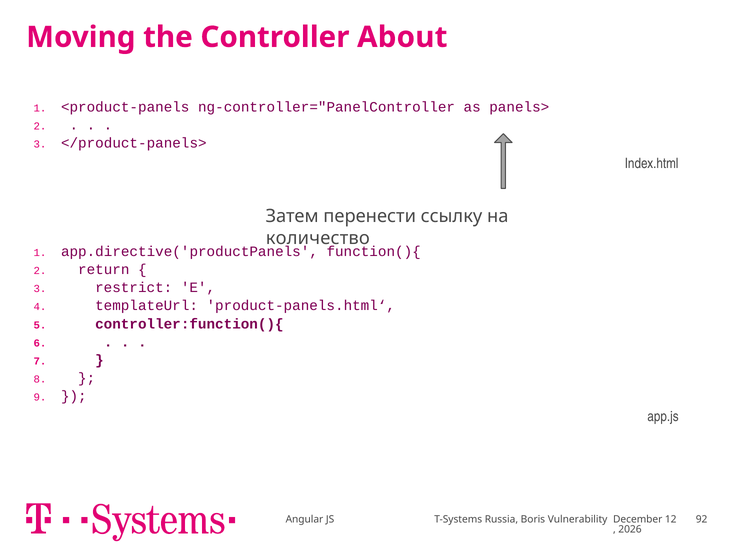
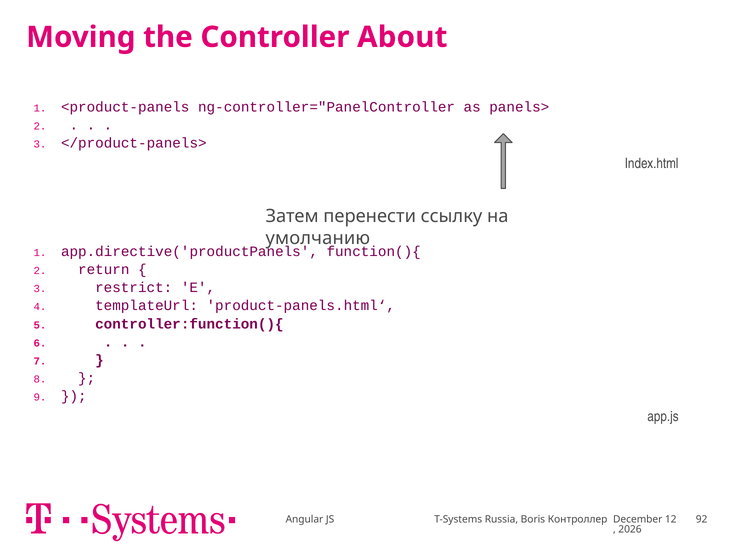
количество: количество -> умолчанию
Vulnerability: Vulnerability -> Контроллер
